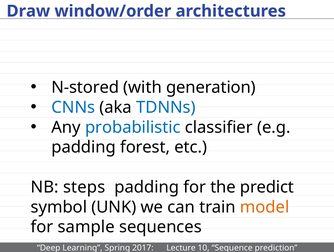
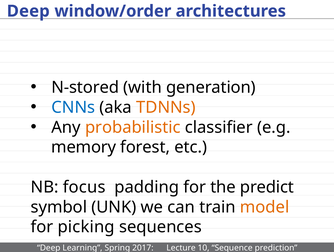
Draw at (28, 11): Draw -> Deep
TDNNs colour: blue -> orange
probabilistic colour: blue -> orange
padding at (84, 147): padding -> memory
steps: steps -> focus
sample: sample -> picking
